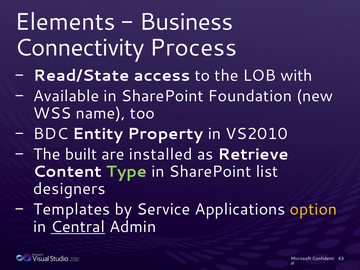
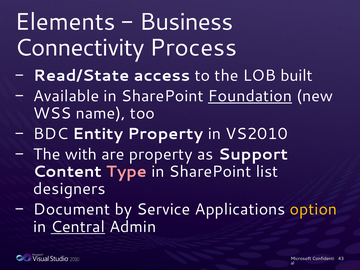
with: with -> built
Foundation underline: none -> present
built: built -> with
are installed: installed -> property
Retrieve: Retrieve -> Support
Type colour: light green -> pink
Templates: Templates -> Document
